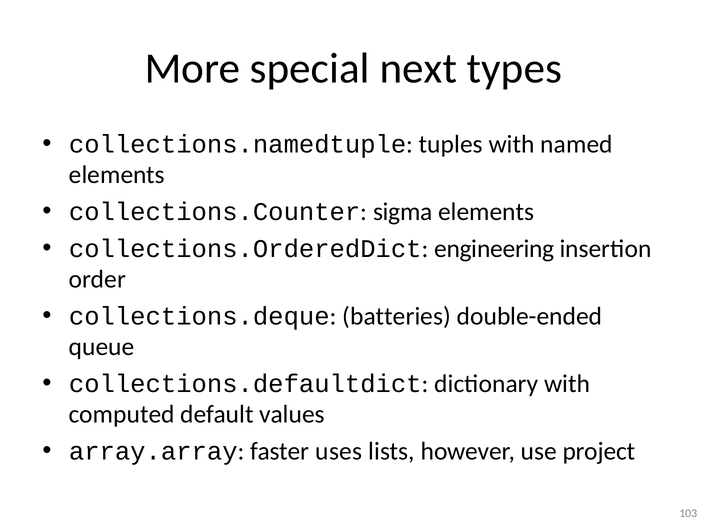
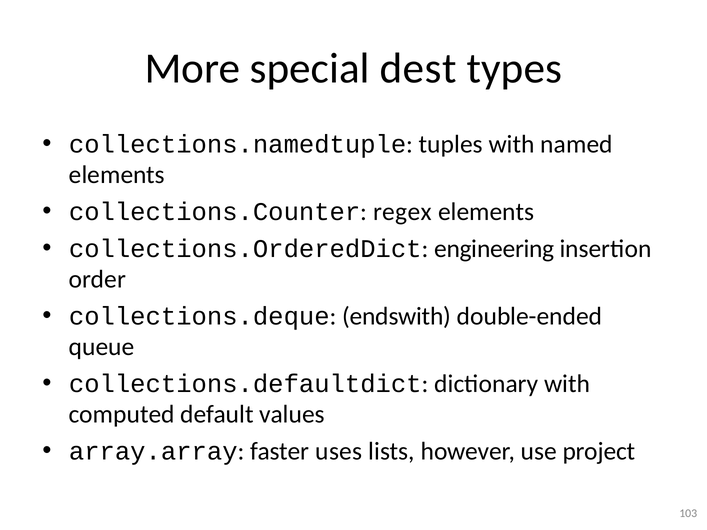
next: next -> dest
sigma: sigma -> regex
batteries: batteries -> endswith
